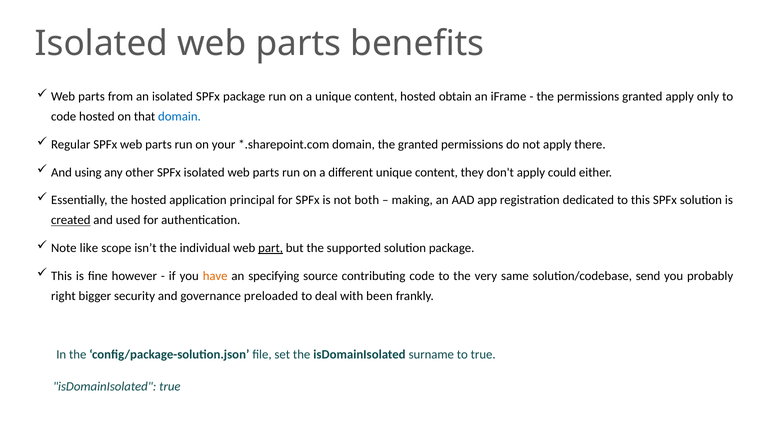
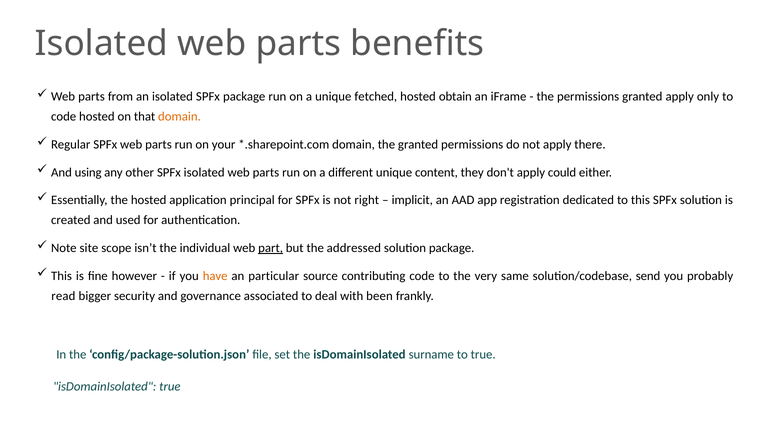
a unique content: content -> fetched
domain at (179, 116) colour: blue -> orange
both: both -> right
making: making -> implicit
created underline: present -> none
like: like -> site
supported: supported -> addressed
specifying: specifying -> particular
right: right -> read
preloaded: preloaded -> associated
